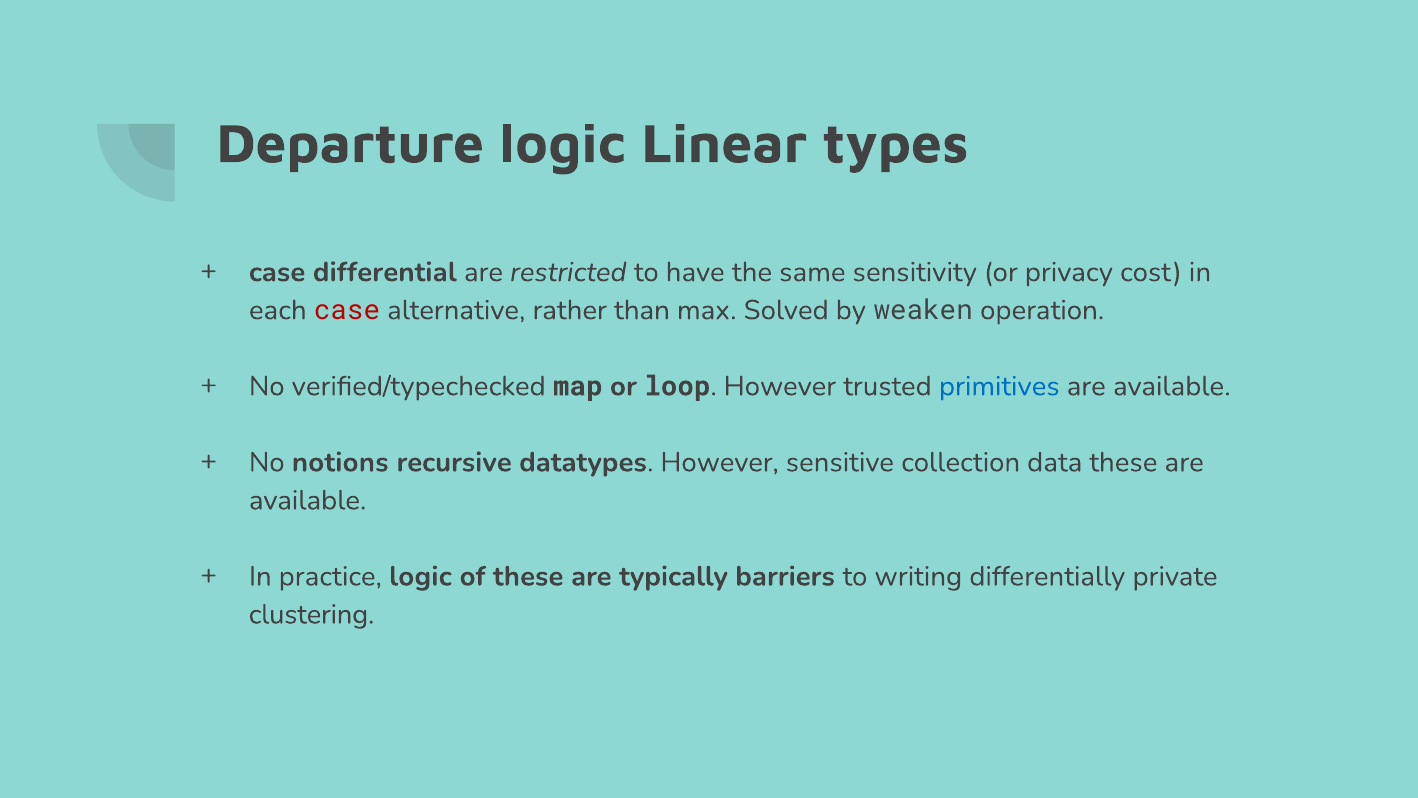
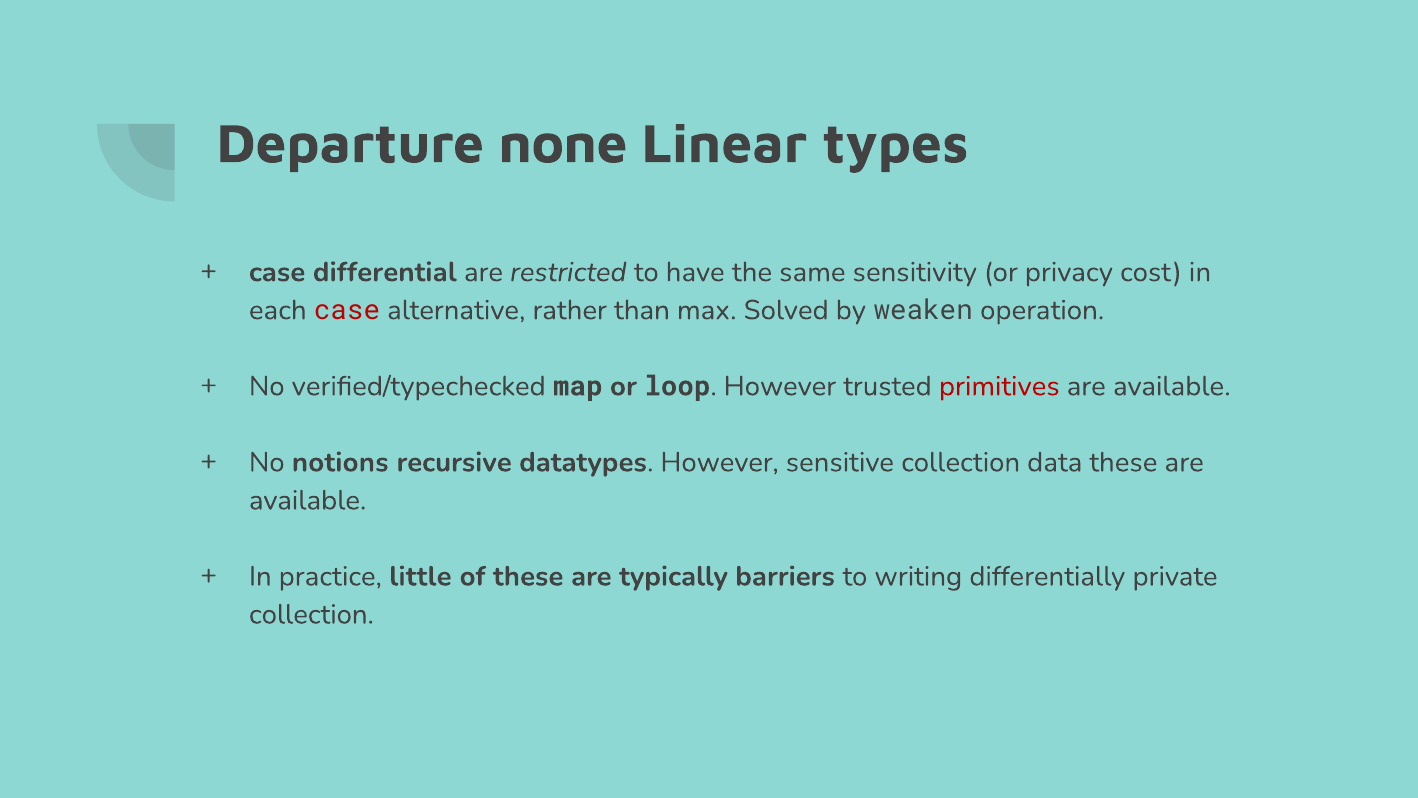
Departure logic: logic -> none
primitives colour: blue -> red
practice logic: logic -> little
clustering at (311, 614): clustering -> collection
